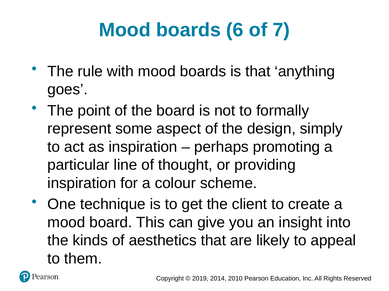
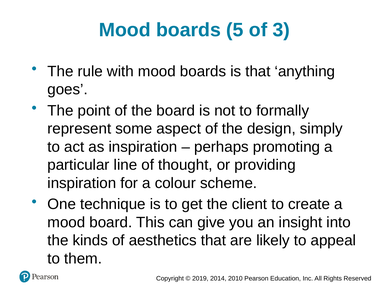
6: 6 -> 5
7: 7 -> 3
